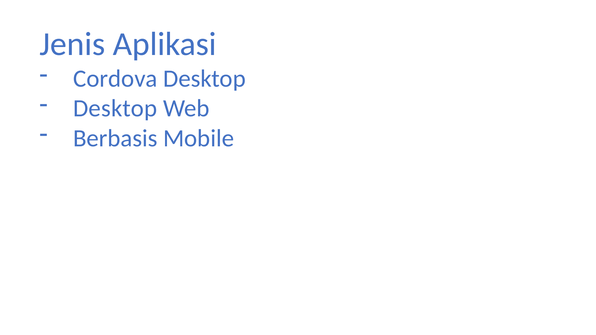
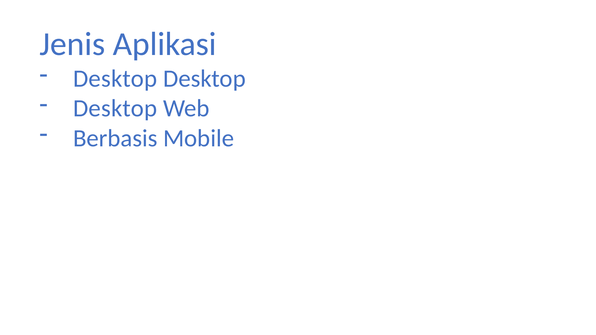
Cordova at (115, 79): Cordova -> Desktop
